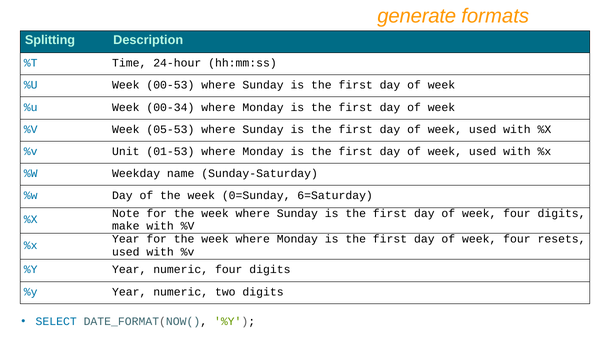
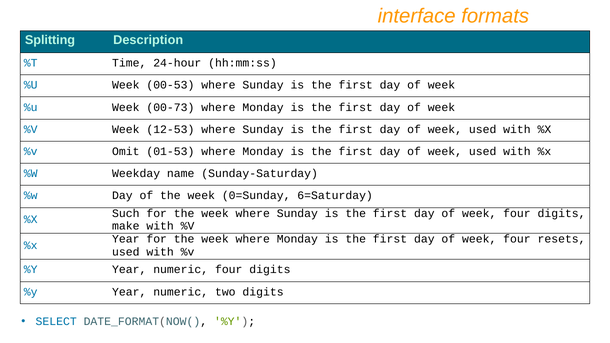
generate: generate -> interface
00-34: 00-34 -> 00-73
05-53: 05-53 -> 12-53
Unit: Unit -> Omit
Note: Note -> Such
